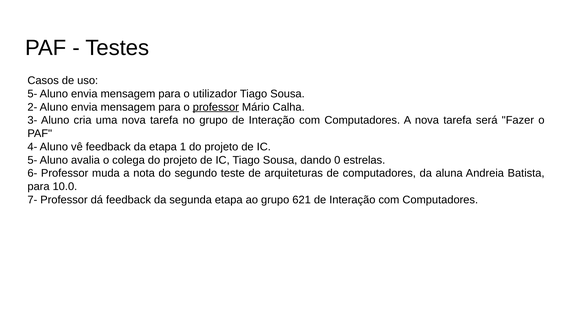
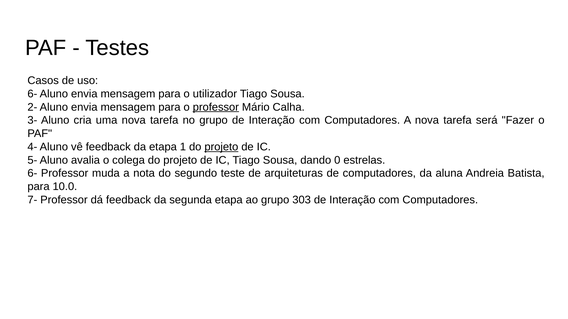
5- at (32, 94): 5- -> 6-
projeto at (221, 147) underline: none -> present
621: 621 -> 303
